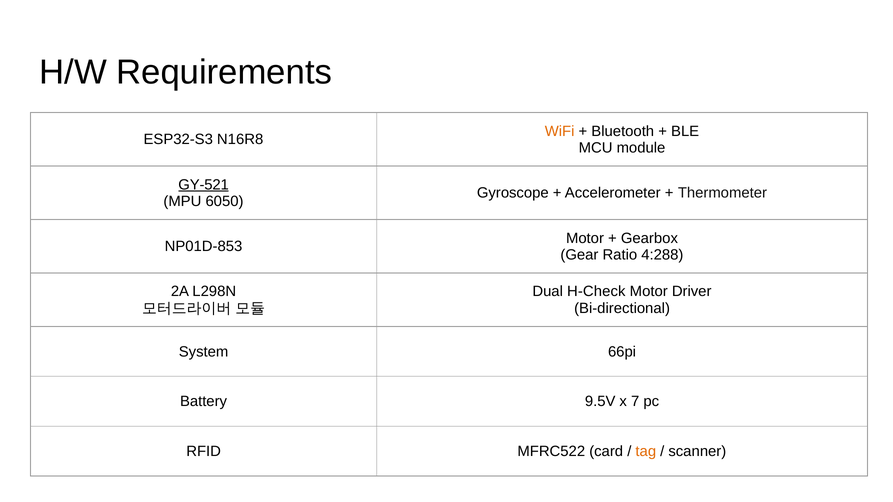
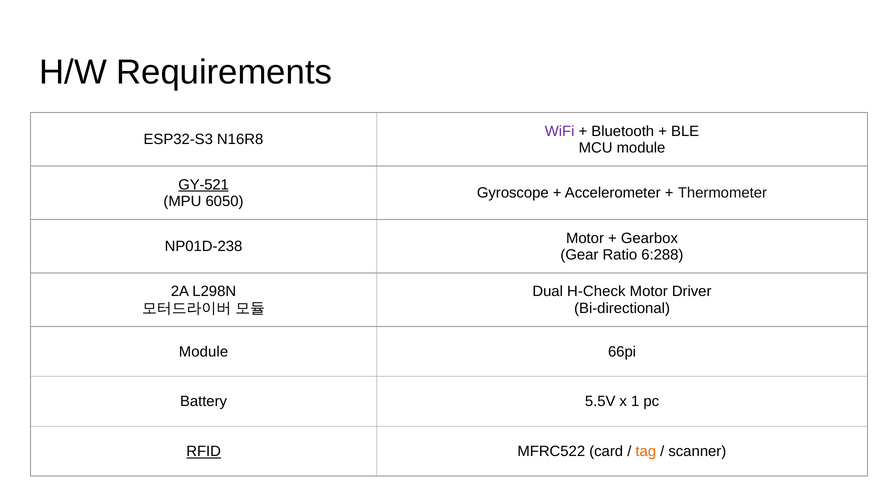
WiFi colour: orange -> purple
NP01D-853: NP01D-853 -> NP01D-238
4:288: 4:288 -> 6:288
System at (204, 352): System -> Module
9.5V: 9.5V -> 5.5V
7: 7 -> 1
RFID underline: none -> present
